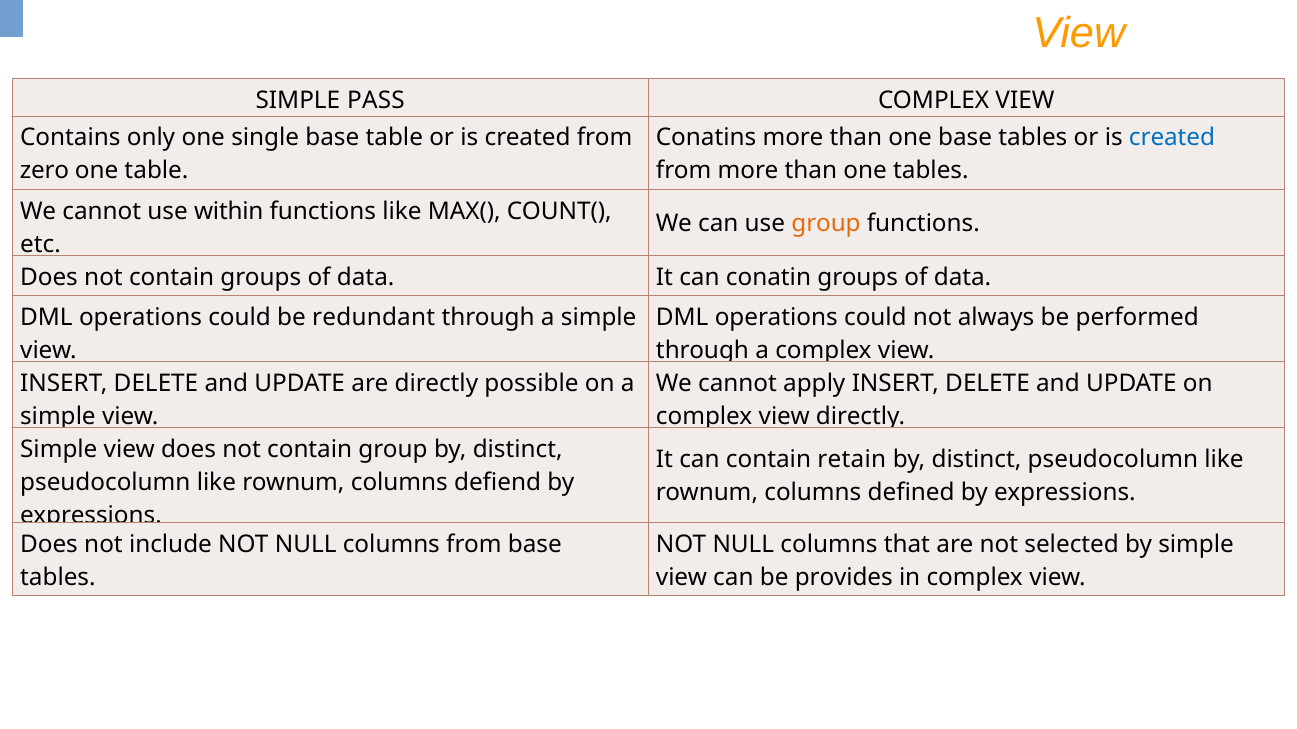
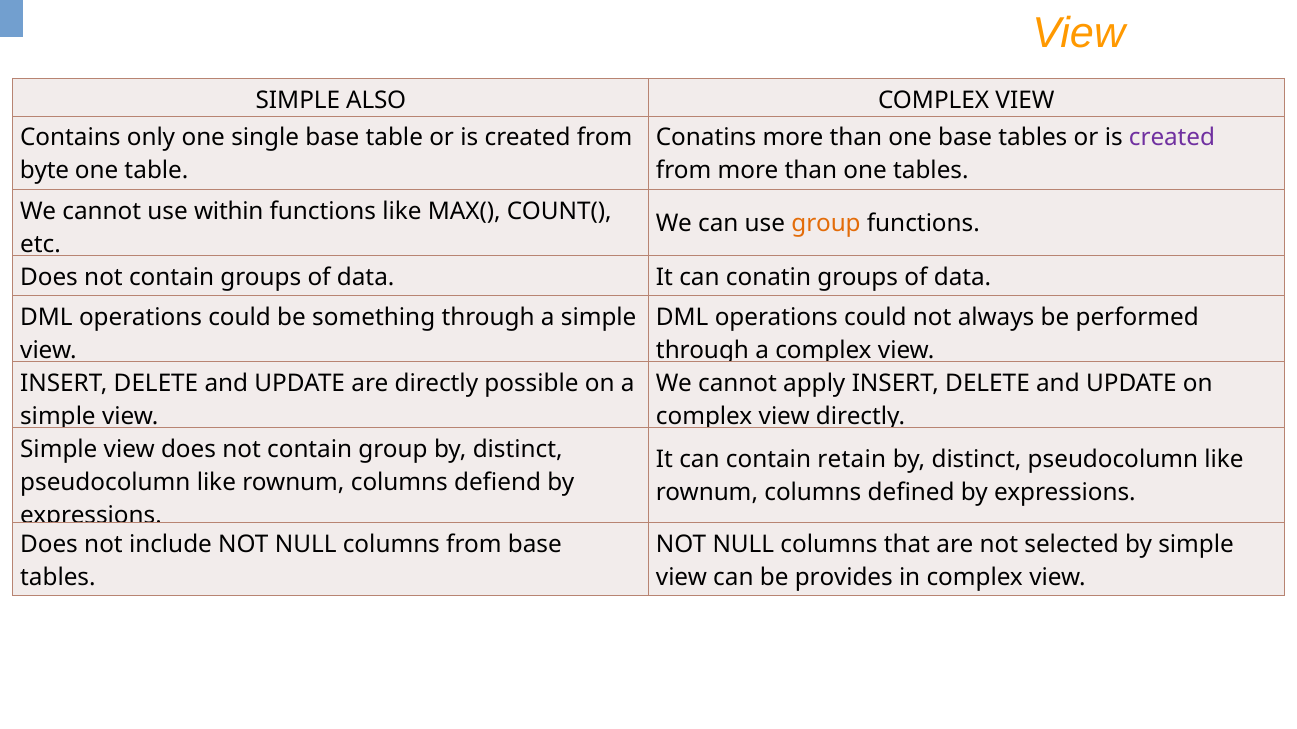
PASS: PASS -> ALSO
created at (1172, 138) colour: blue -> purple
zero: zero -> byte
redundant: redundant -> something
